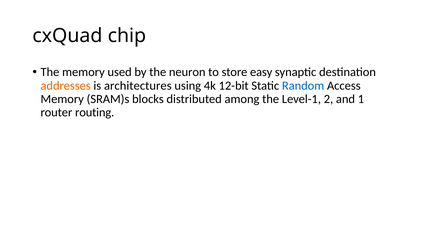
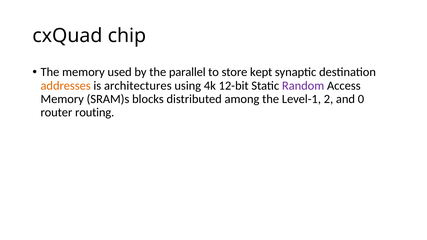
neuron: neuron -> parallel
easy: easy -> kept
Random colour: blue -> purple
1: 1 -> 0
